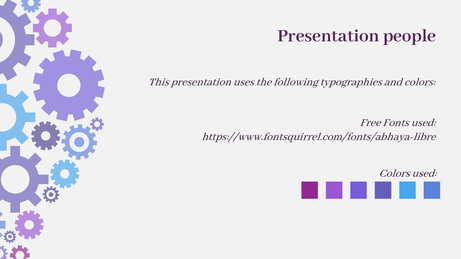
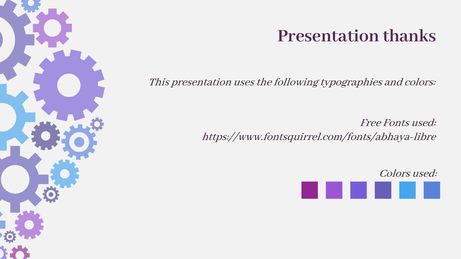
people: people -> thanks
